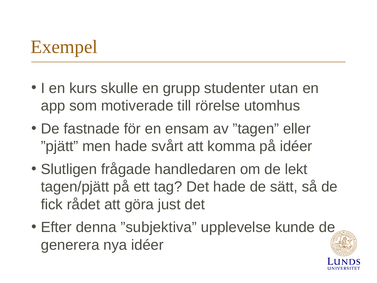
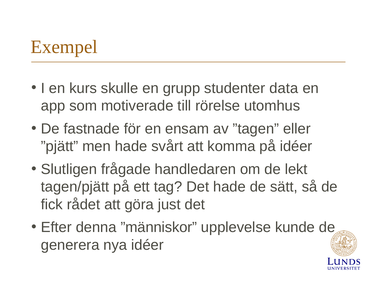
utan: utan -> data
”subjektiva: ”subjektiva -> ”människor
